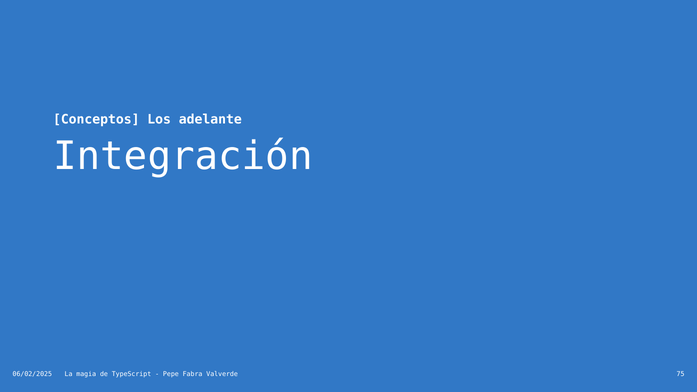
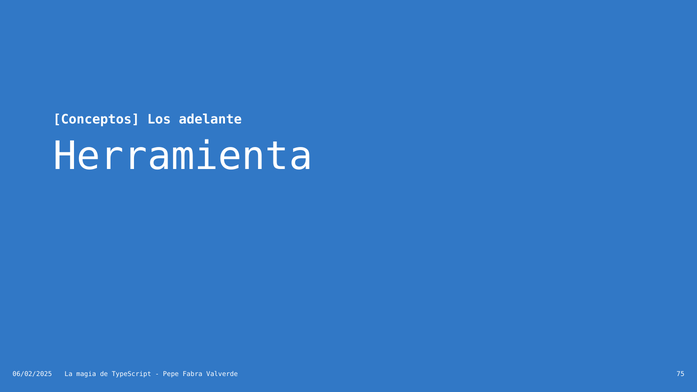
Integración: Integración -> Herramienta
